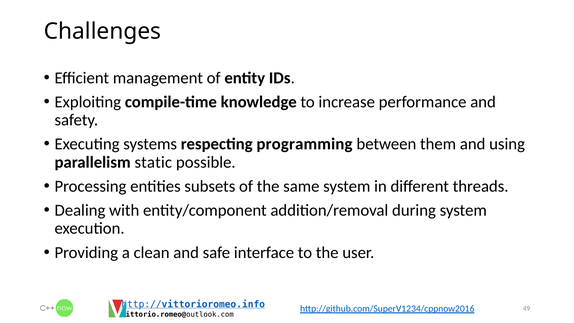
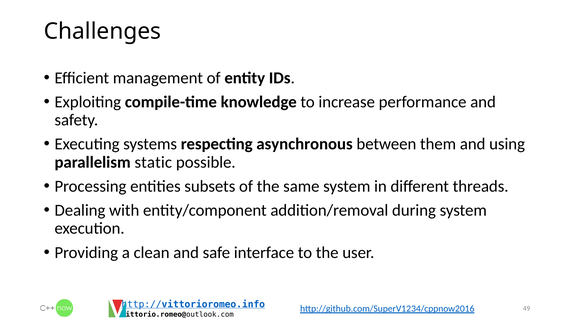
programming: programming -> asynchronous
